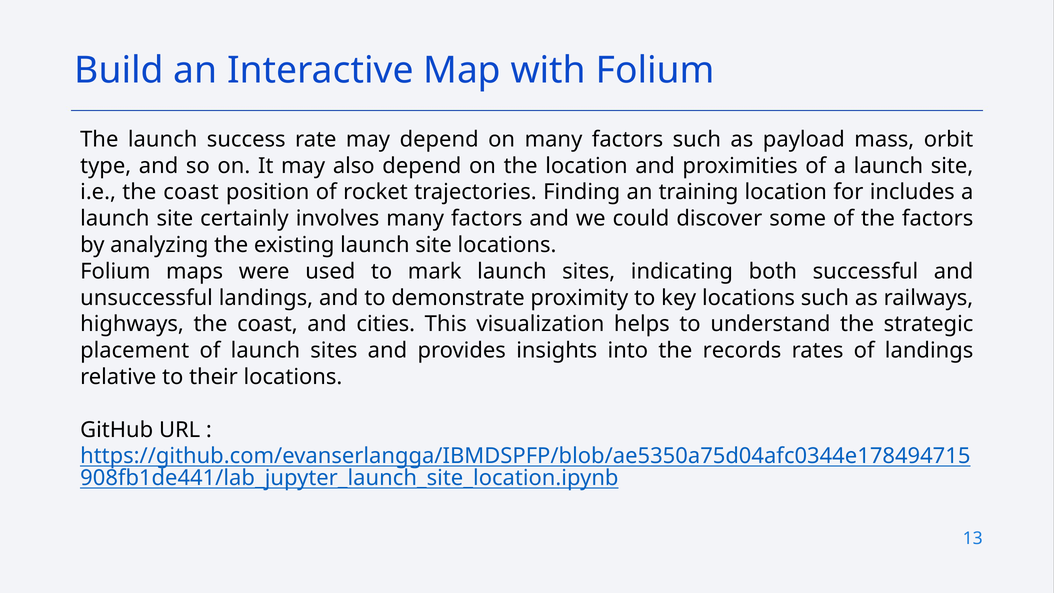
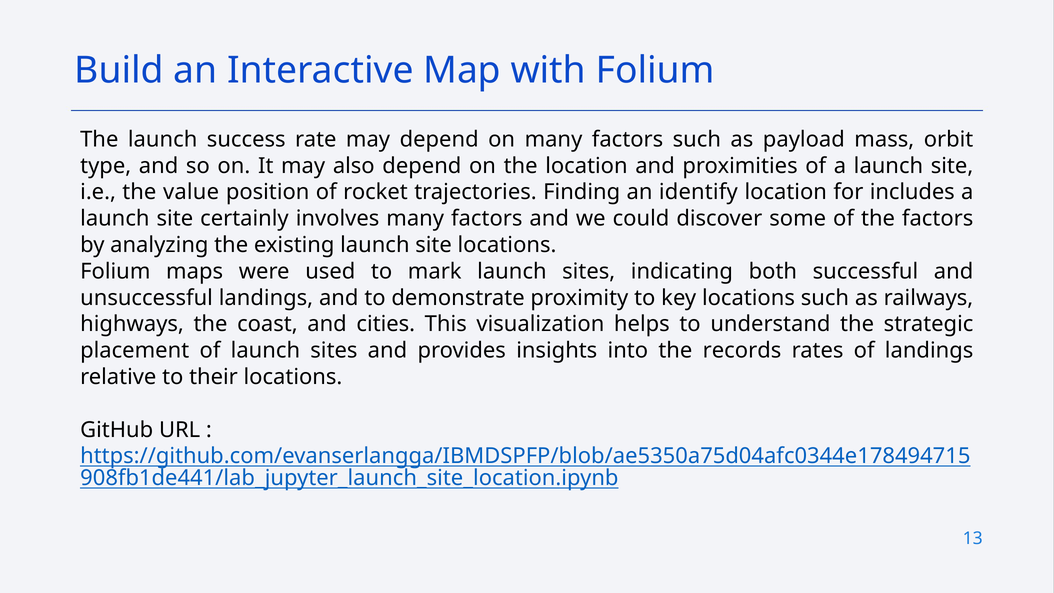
i.e the coast: coast -> value
training: training -> identify
